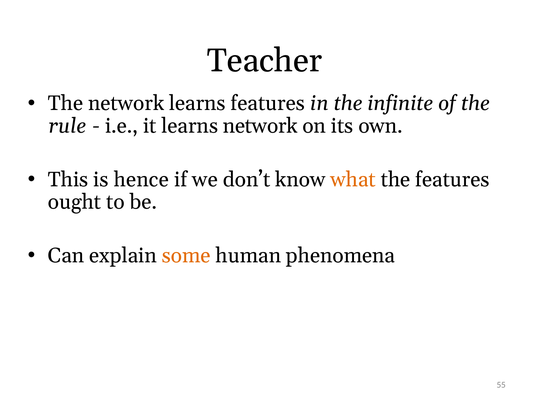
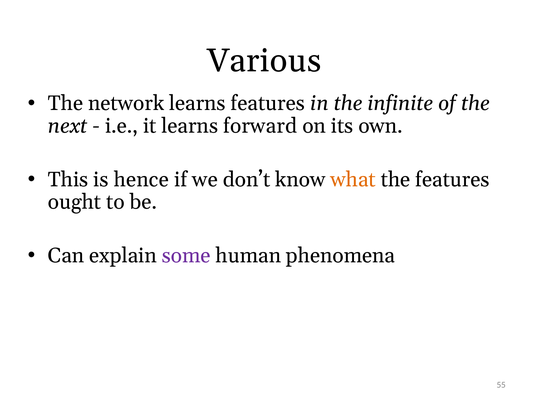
Teacher: Teacher -> Various
rule: rule -> next
learns network: network -> forward
some colour: orange -> purple
